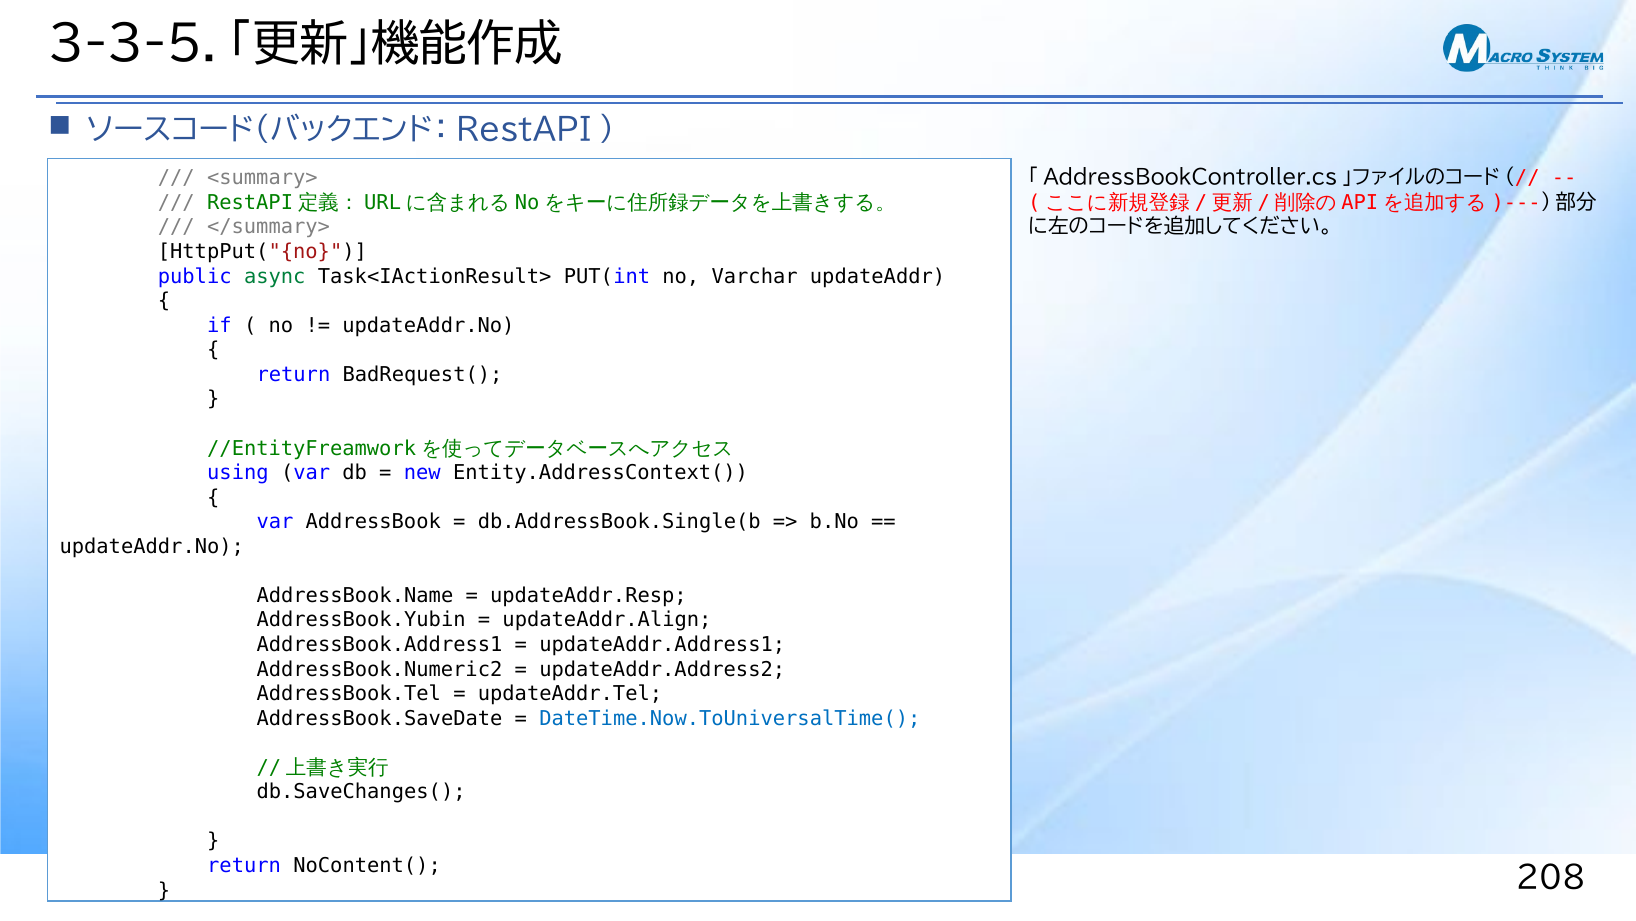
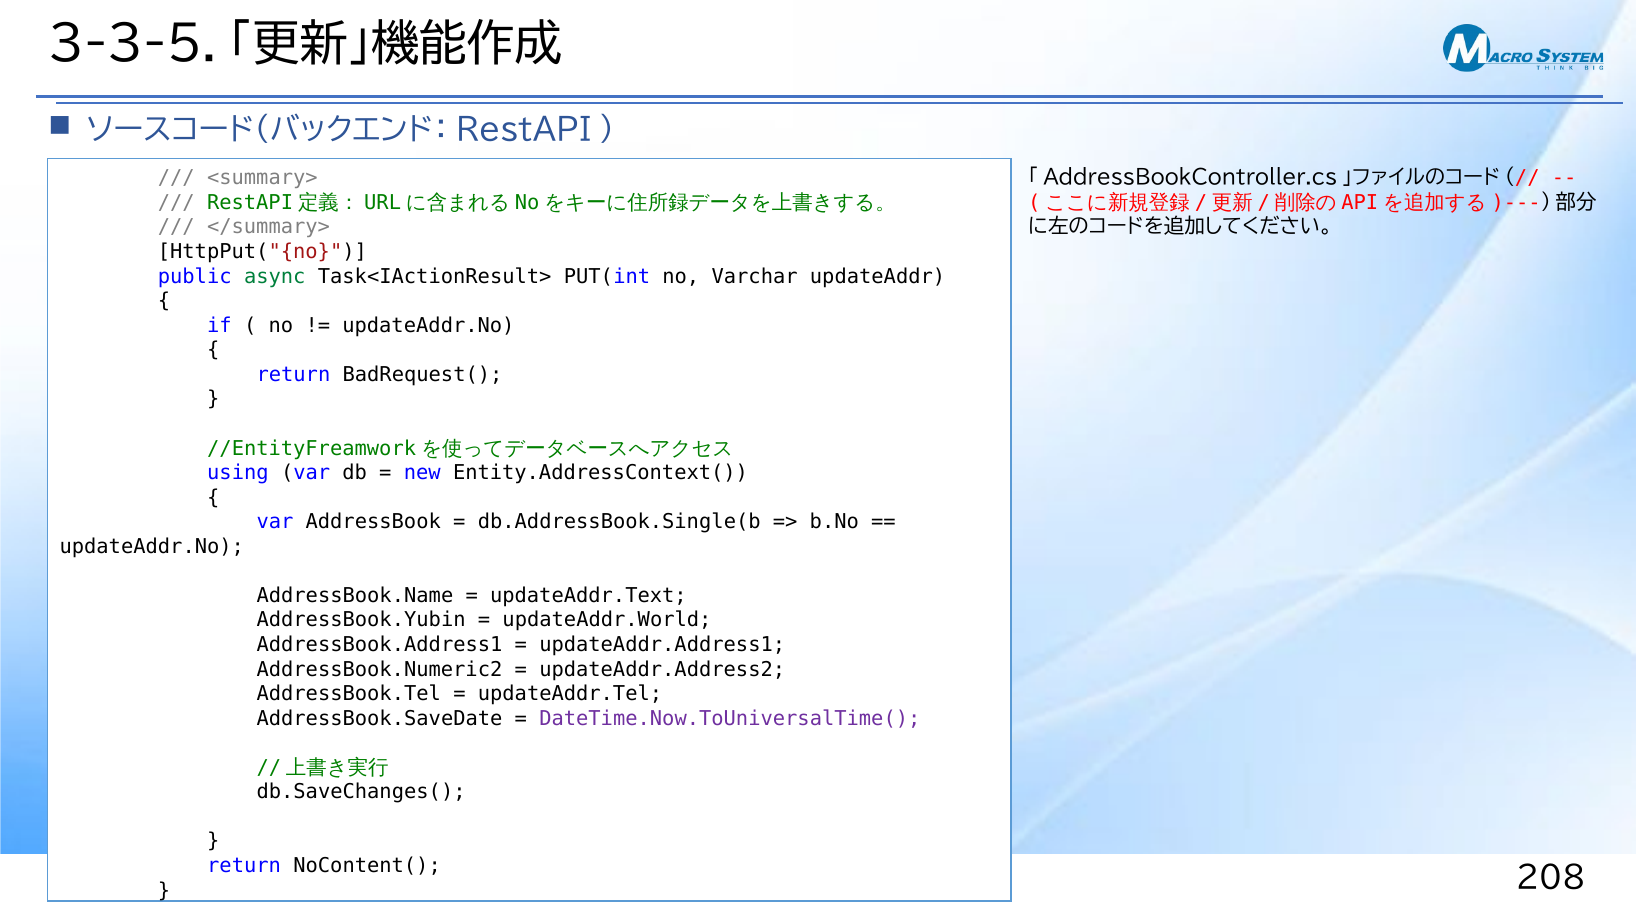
updateAddr.Resp: updateAddr.Resp -> updateAddr.Text
updateAddr.Align: updateAddr.Align -> updateAddr.World
DateTime.Now.ToUniversalTime( colour: blue -> purple
